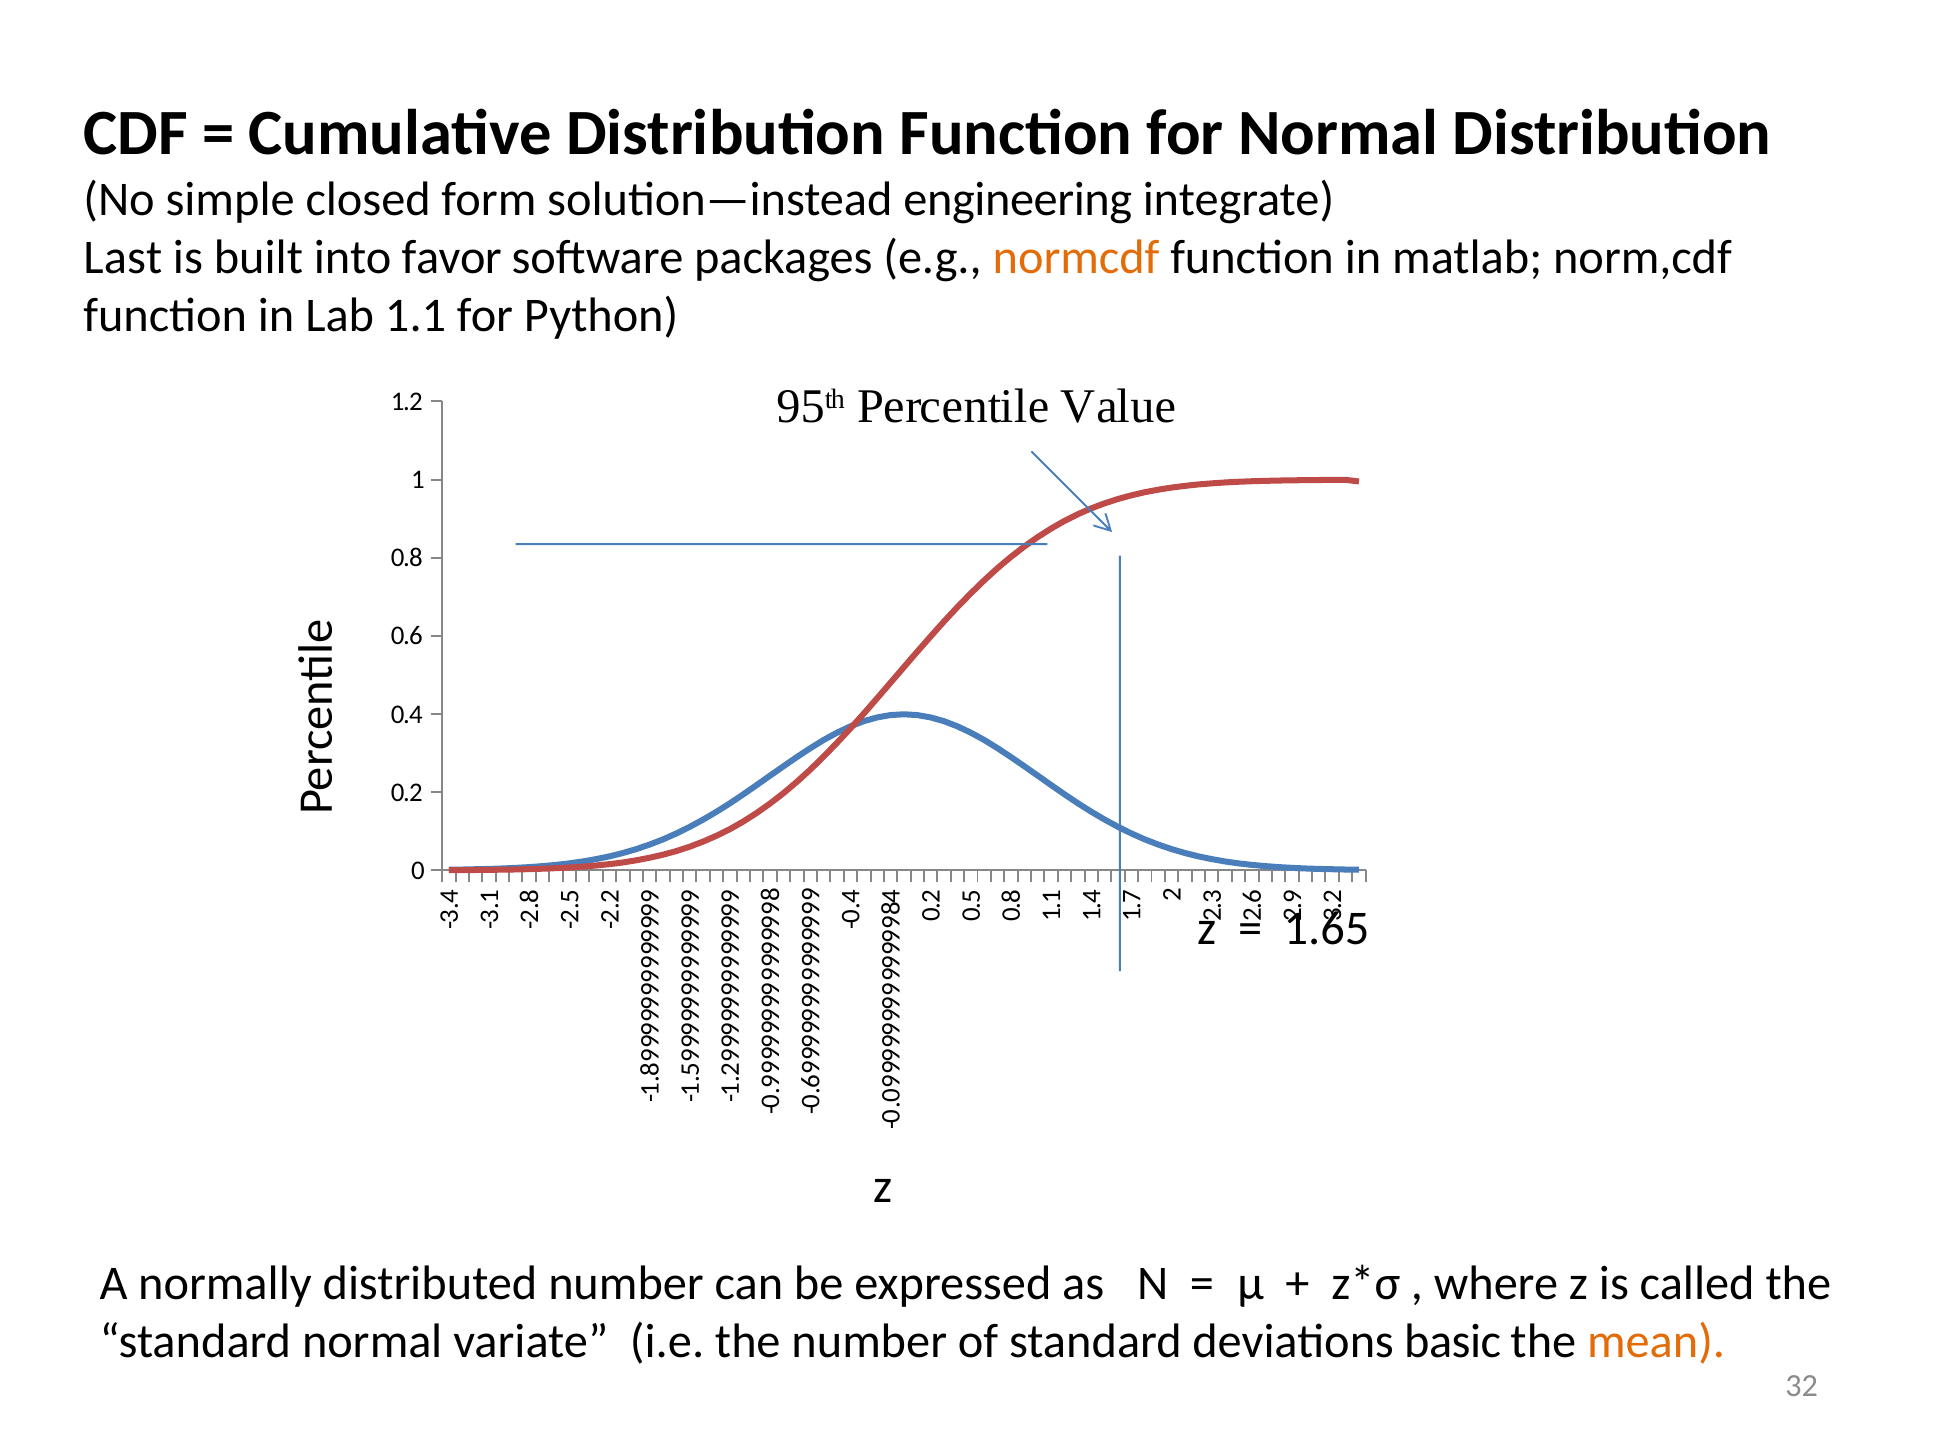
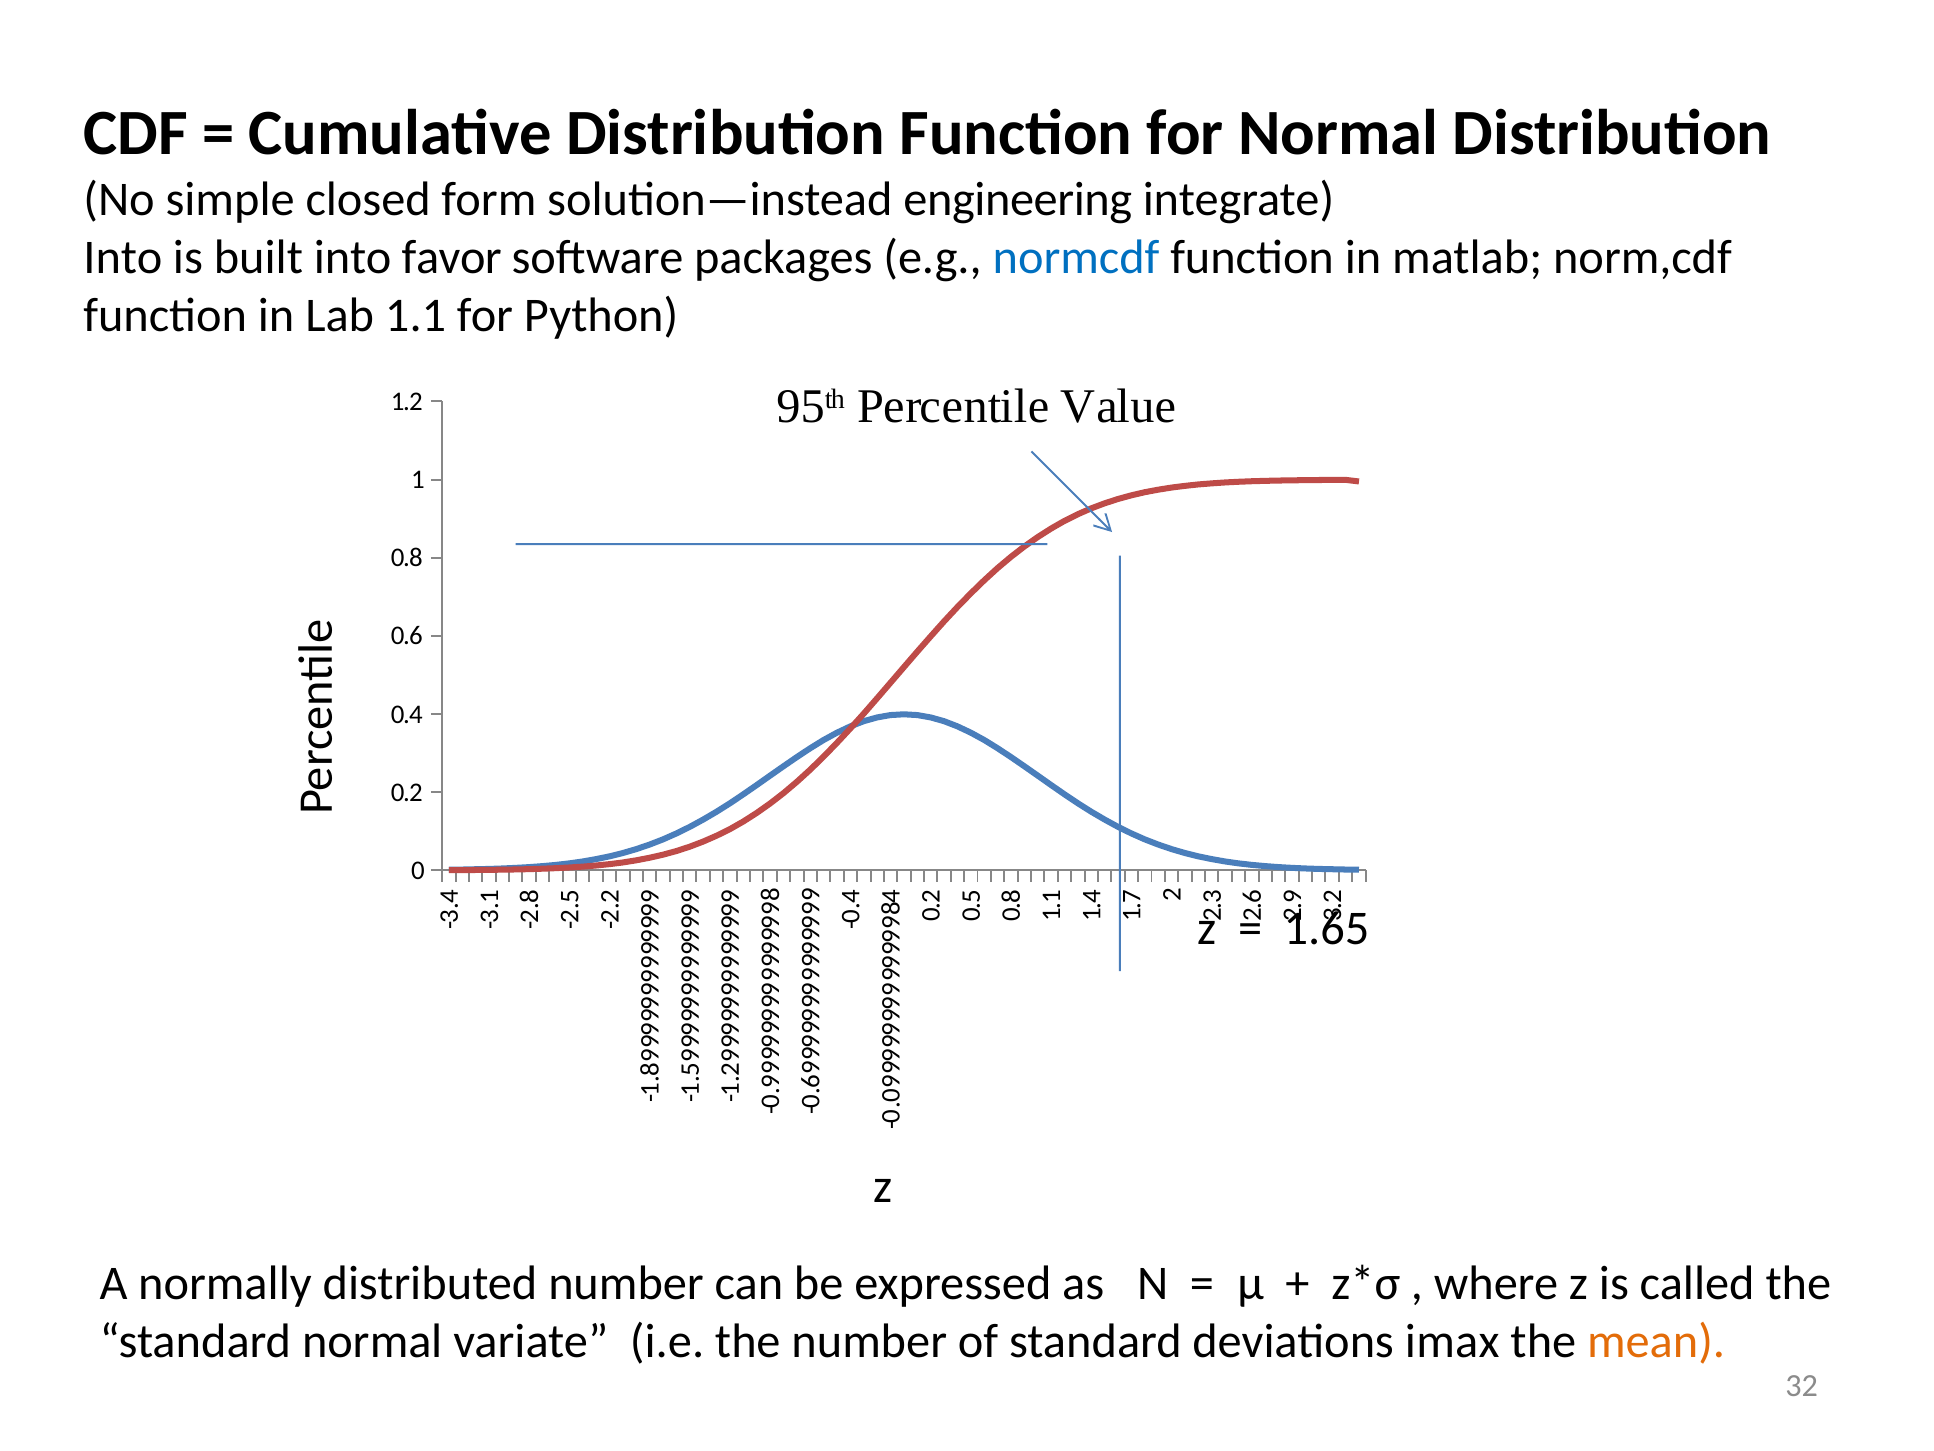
Last at (123, 258): Last -> Into
normcdf colour: orange -> blue
basic: basic -> imax
